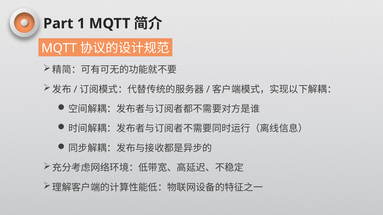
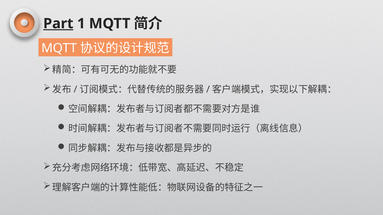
Part underline: none -> present
